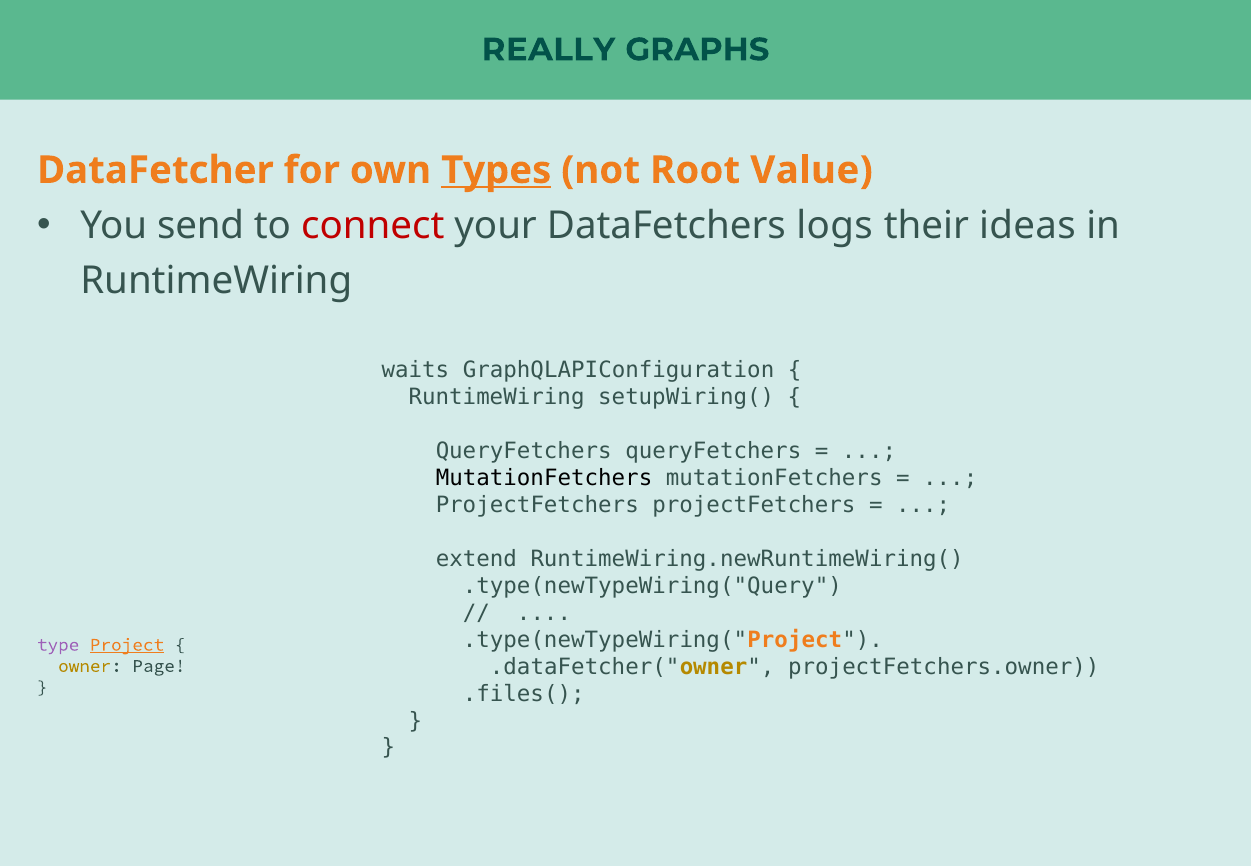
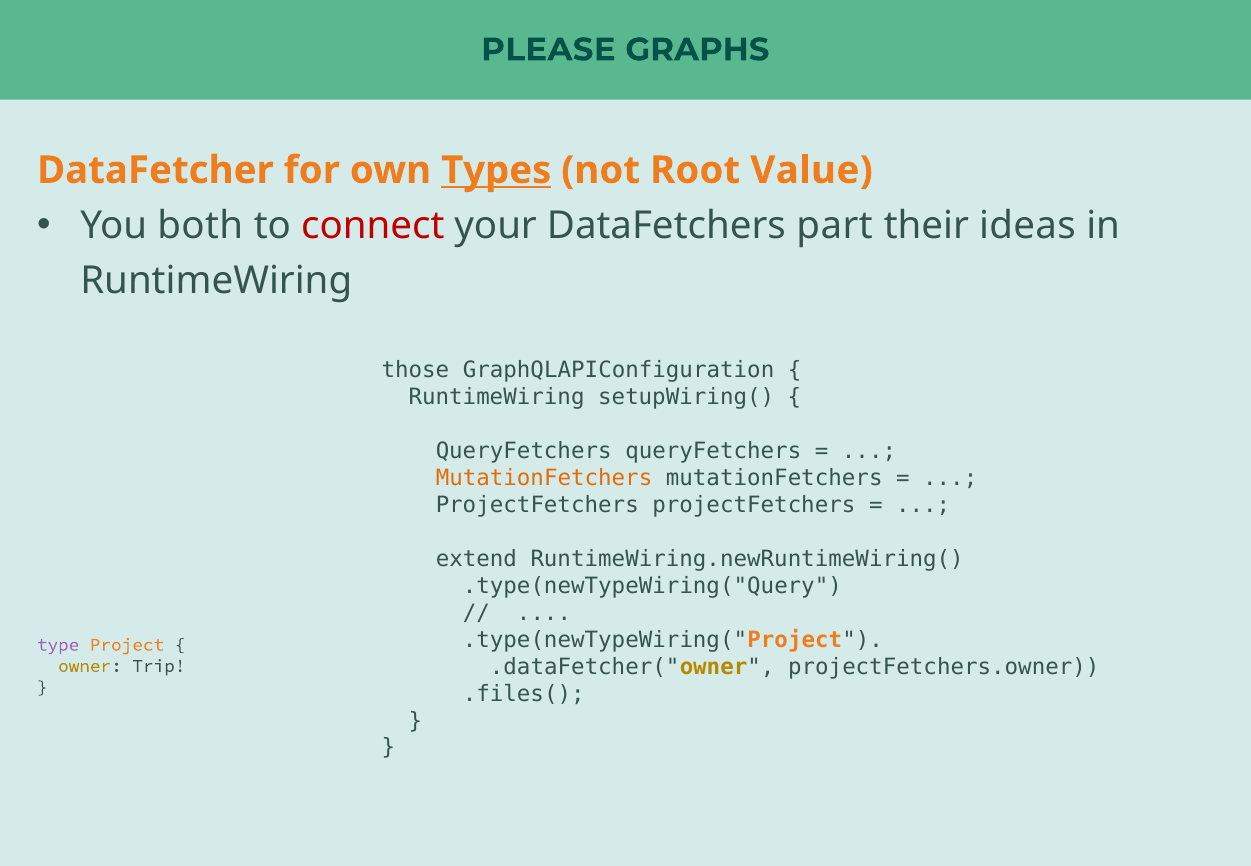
REALLY: REALLY -> PLEASE
send: send -> both
logs: logs -> part
waits: waits -> those
MutationFetchers at (544, 478) colour: black -> orange
Project underline: present -> none
Page: Page -> Trip
